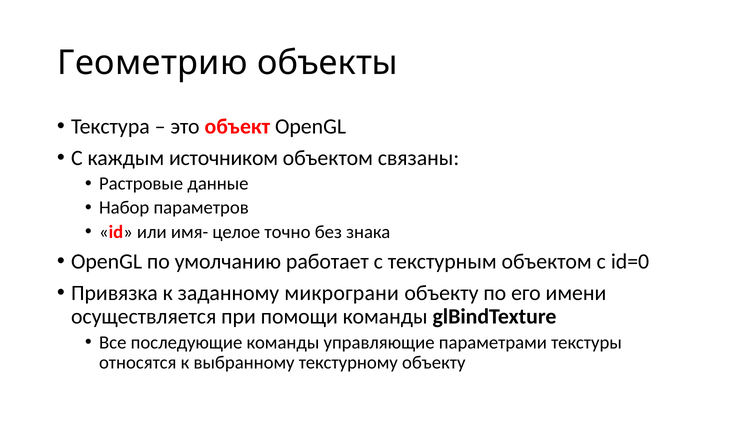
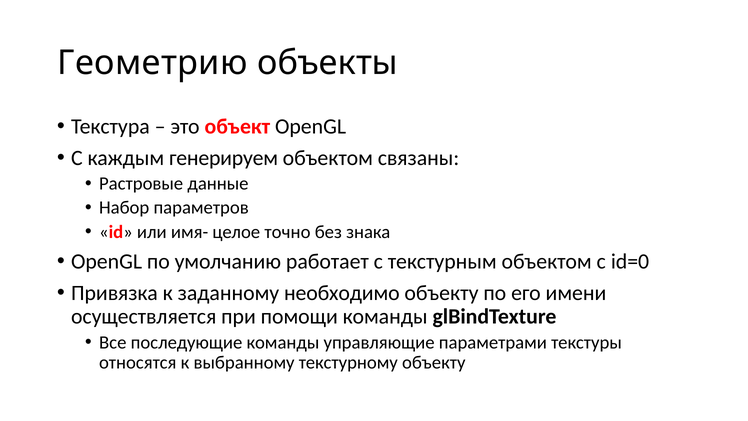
источником: источником -> генерируем
микрограни: микрограни -> необходимо
